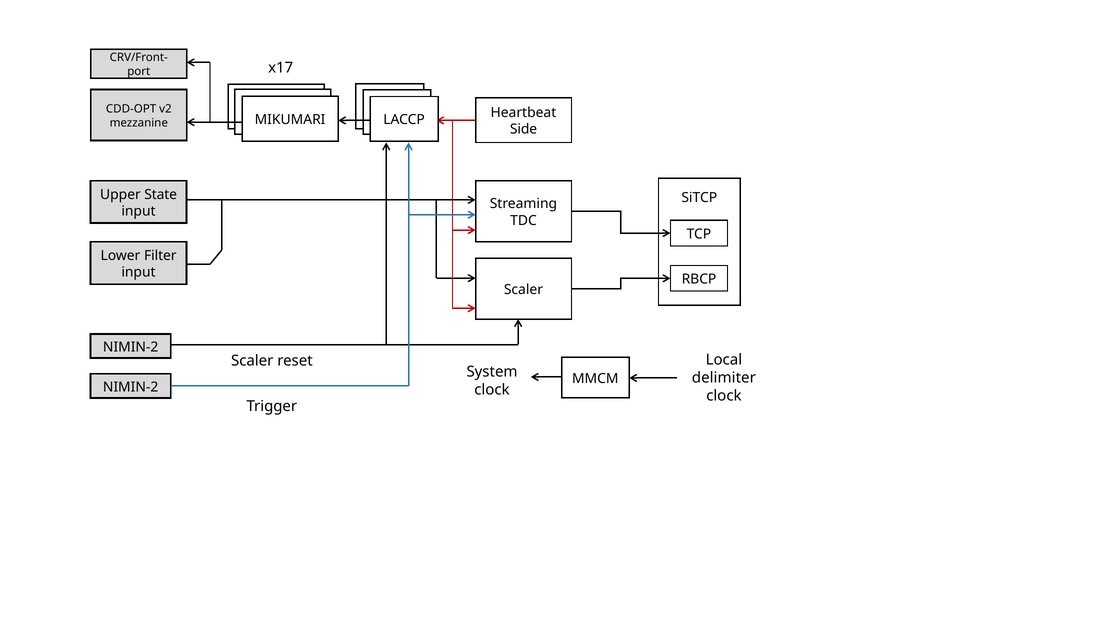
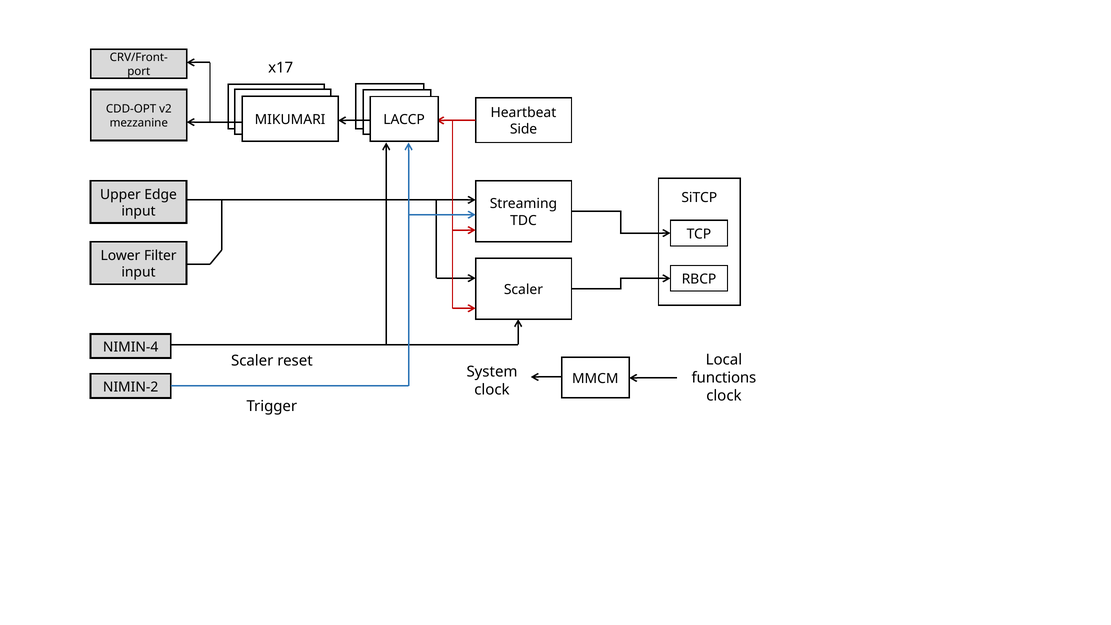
State: State -> Edge
NIMIN-2 at (131, 347): NIMIN-2 -> NIMIN-4
delimiter: delimiter -> functions
